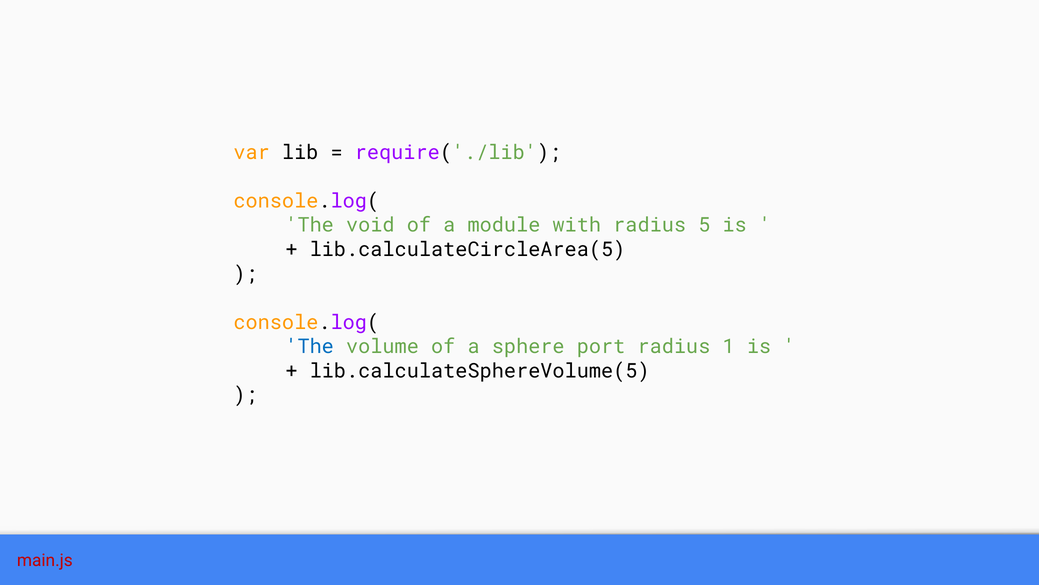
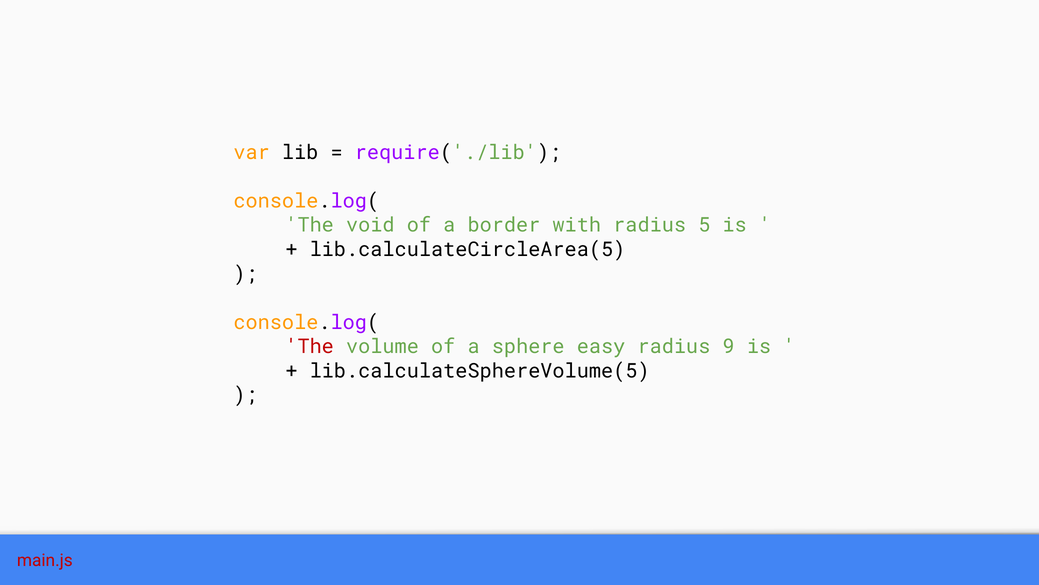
module: module -> border
The at (310, 346) colour: blue -> red
port: port -> easy
1: 1 -> 9
